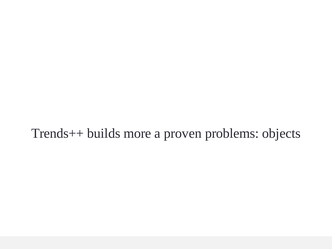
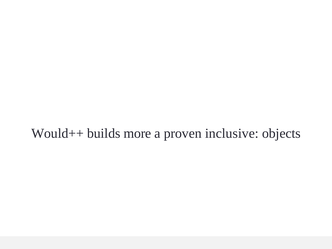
Trends++: Trends++ -> Would++
problems: problems -> inclusive
